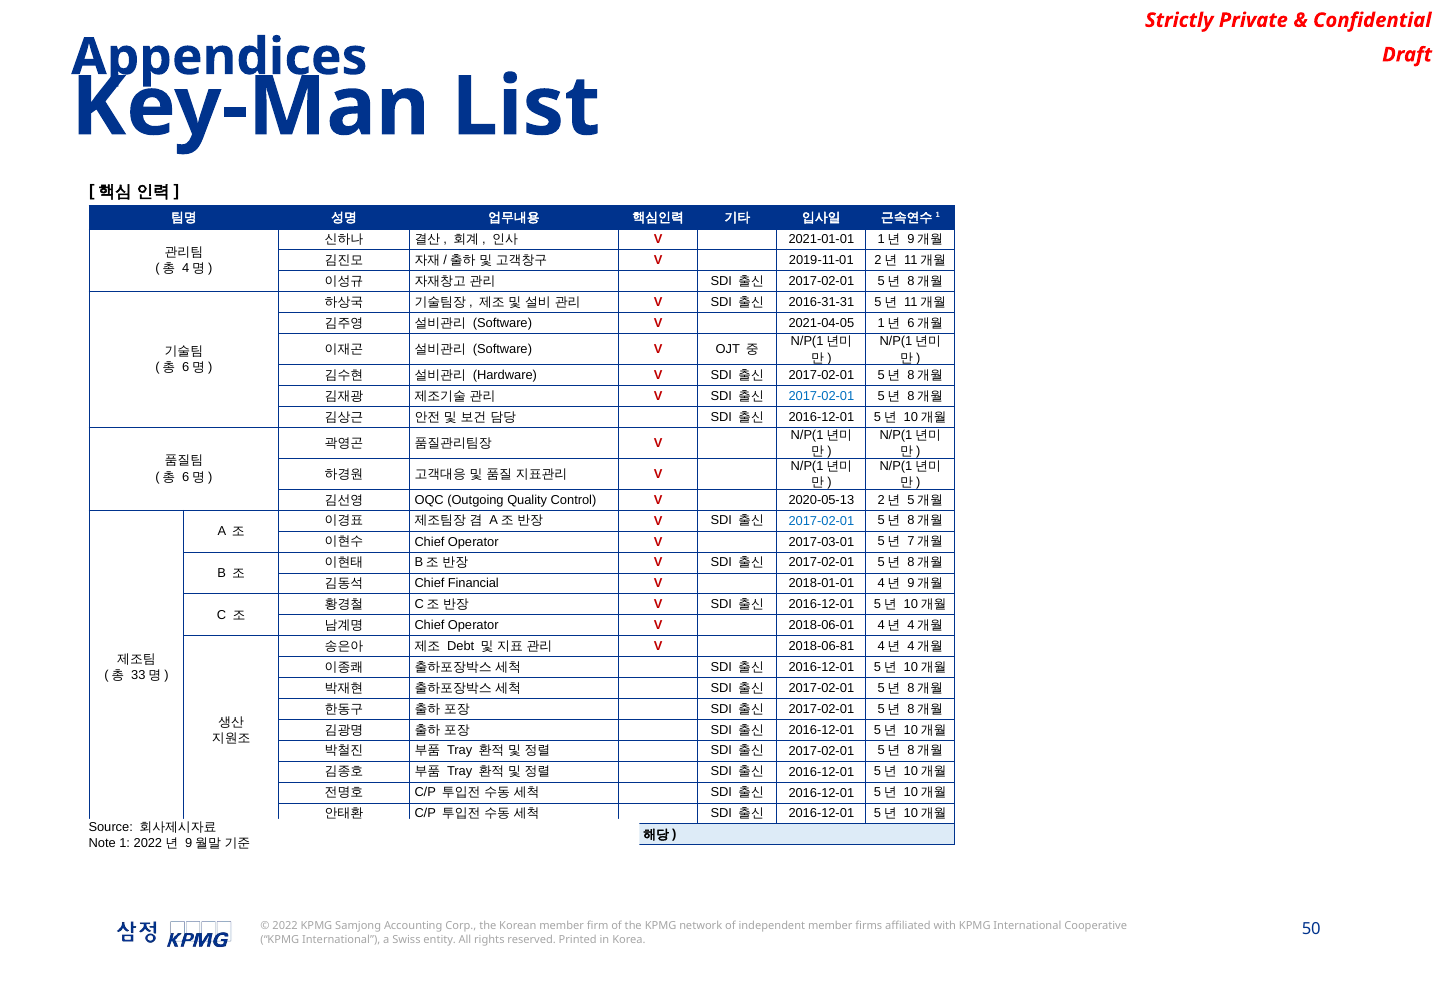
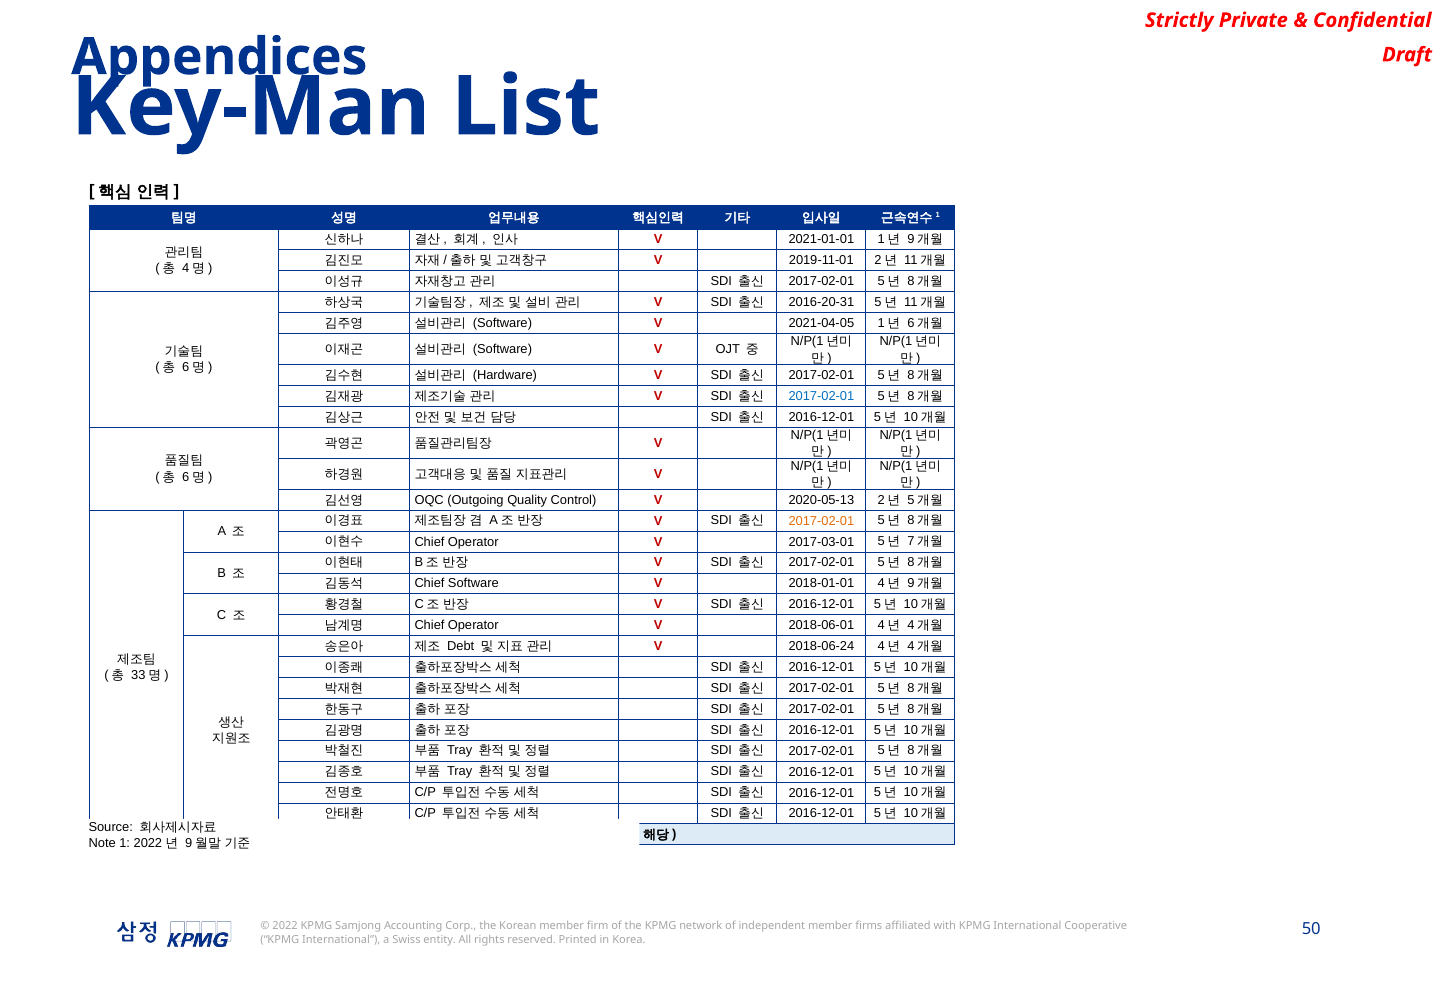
2016-31-31: 2016-31-31 -> 2016-20-31
2017-02-01 at (821, 521) colour: blue -> orange
Chief Financial: Financial -> Software
2018-06-81: 2018-06-81 -> 2018-06-24
